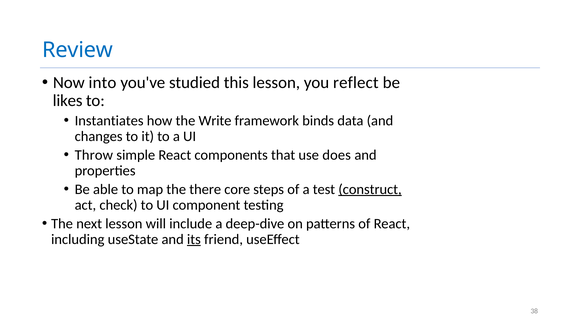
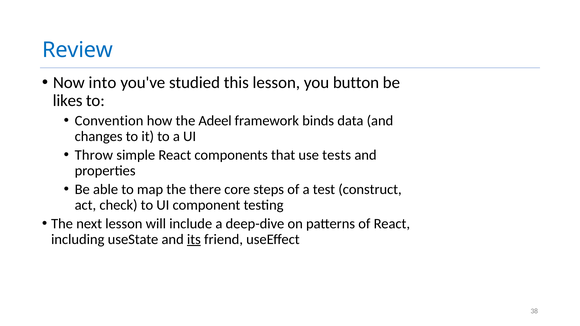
reflect: reflect -> button
Instantiates: Instantiates -> Convention
Write: Write -> Adeel
does: does -> tests
construct underline: present -> none
